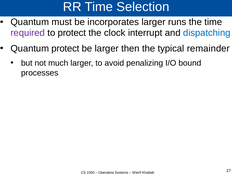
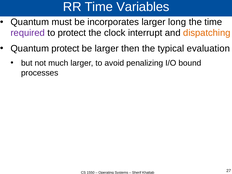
Selection: Selection -> Variables
runs: runs -> long
dispatching colour: blue -> orange
remainder: remainder -> evaluation
